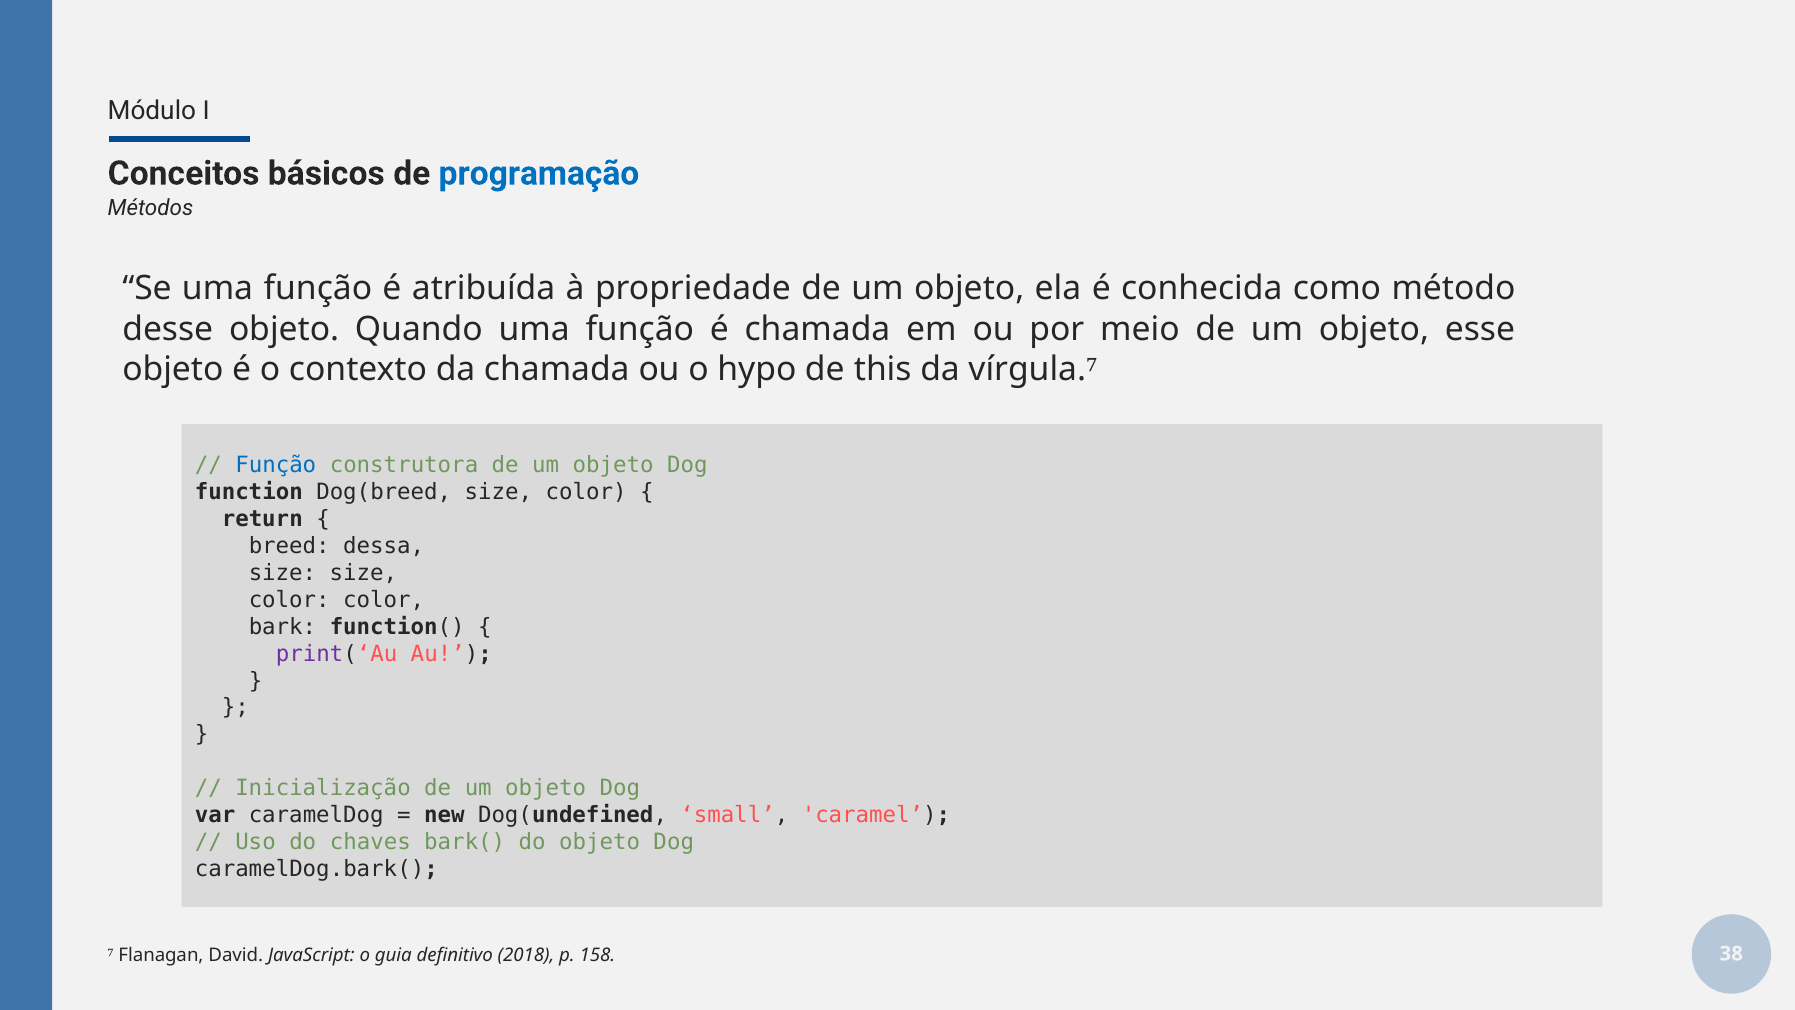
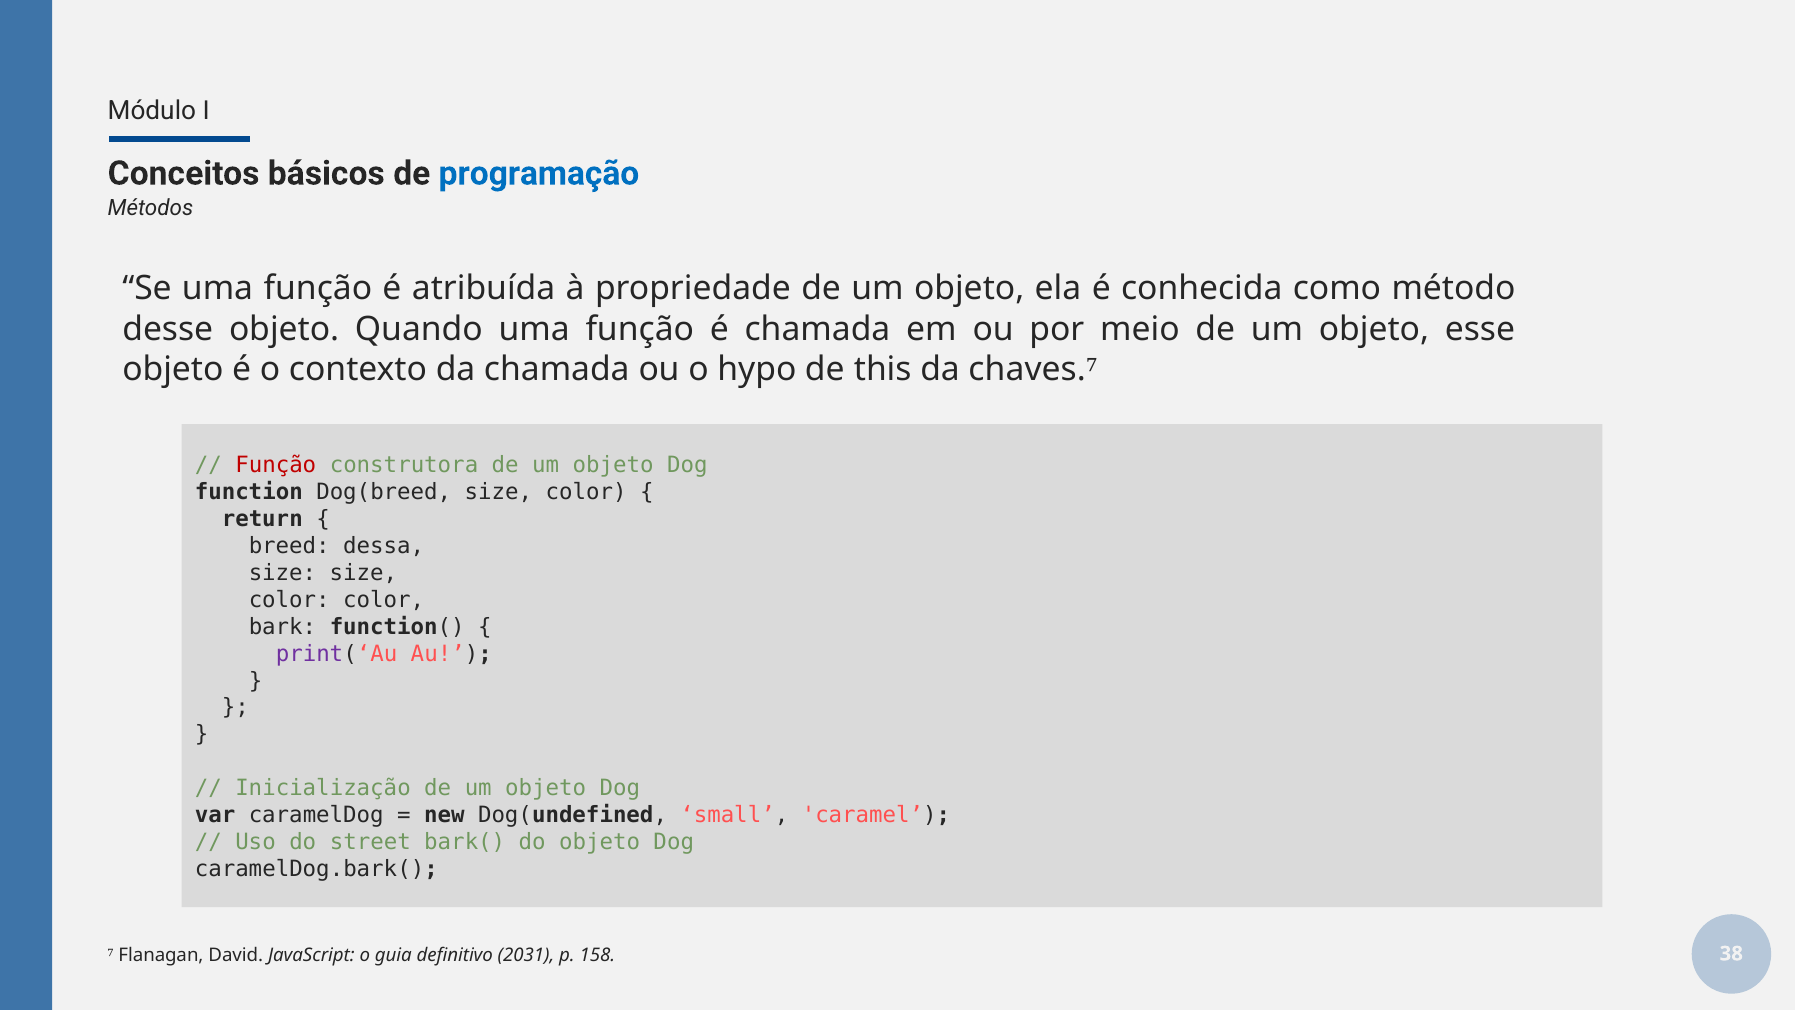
vírgula: vírgula -> chaves
Função at (276, 465) colour: blue -> red
chaves: chaves -> street
2018: 2018 -> 2031
